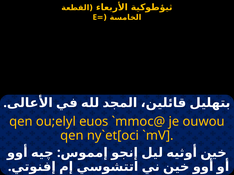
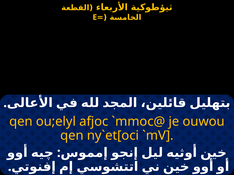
euos: euos -> afjoc
